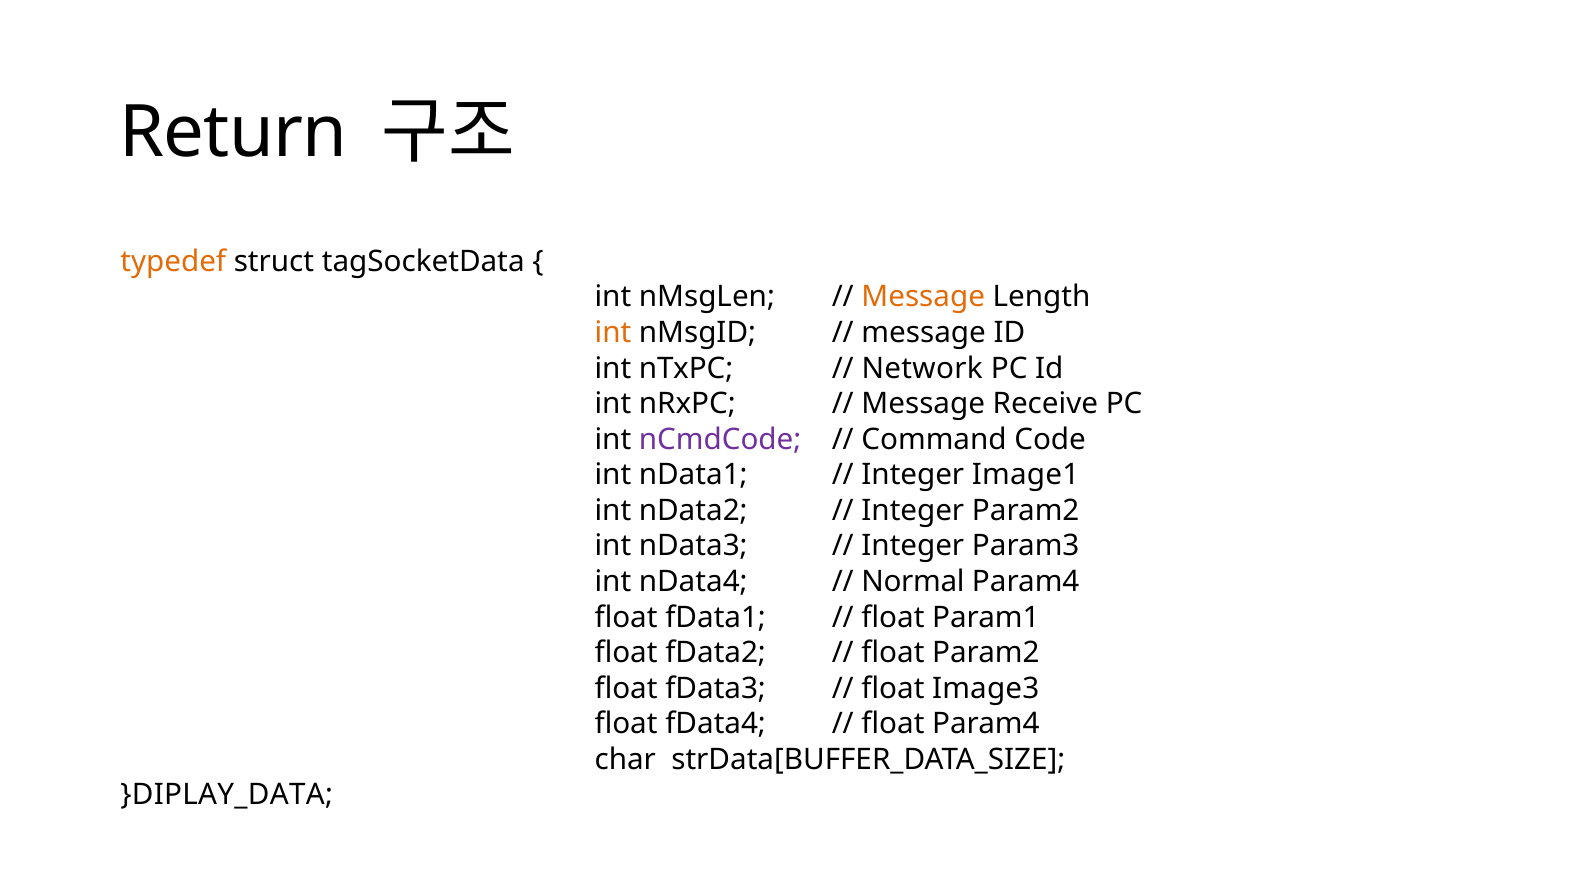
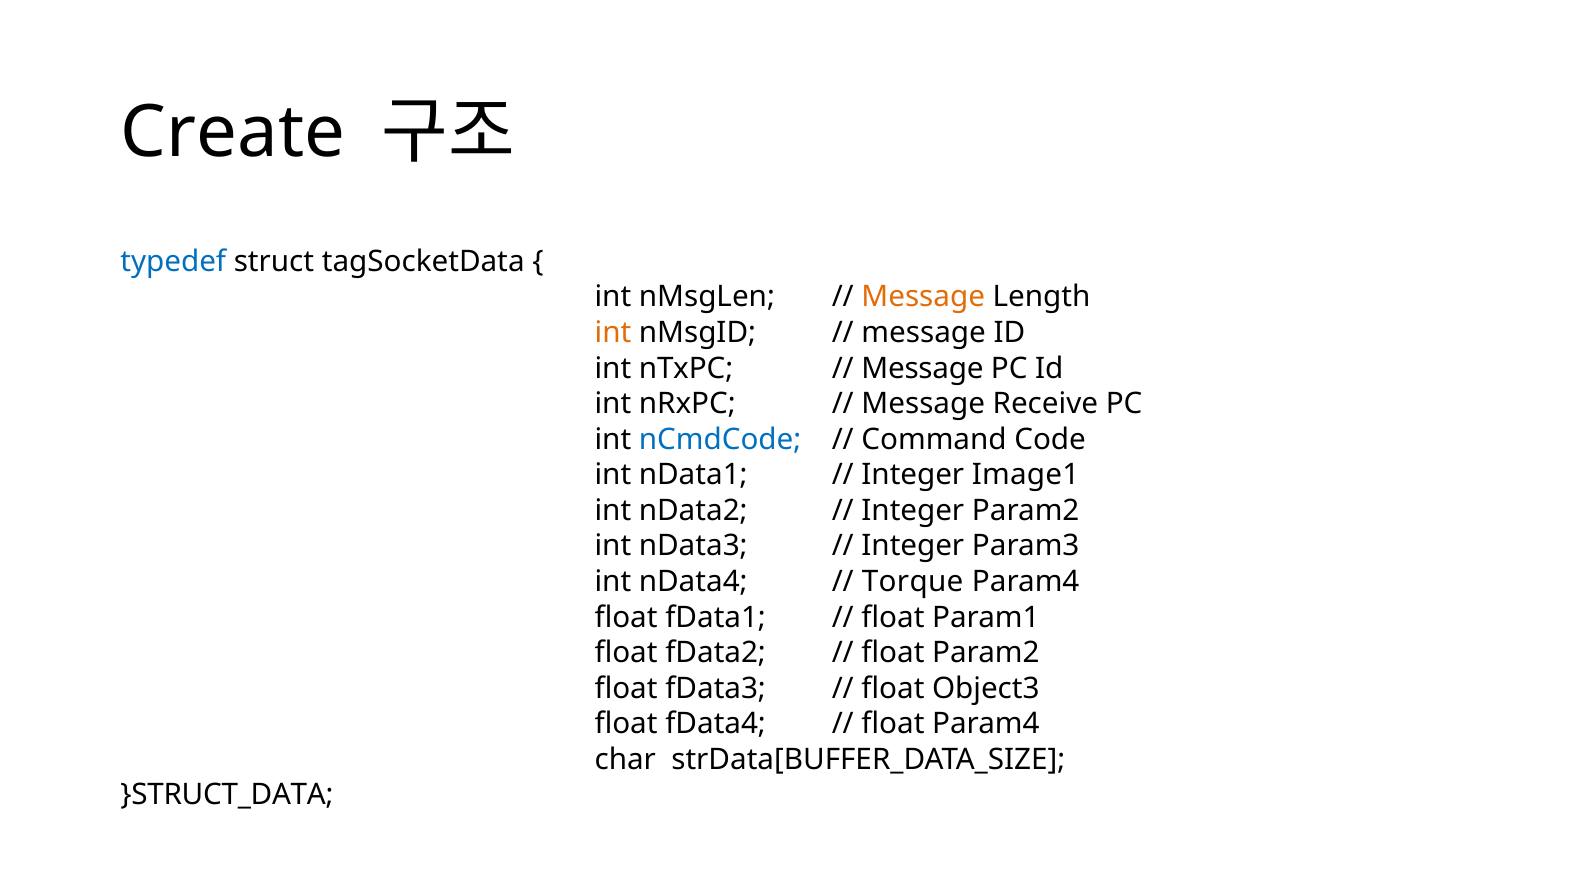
Return: Return -> Create
typedef colour: orange -> blue
Network at (922, 368): Network -> Message
nCmdCode colour: purple -> blue
Normal: Normal -> Torque
Image3: Image3 -> Object3
}DIPLAY_DATA: }DIPLAY_DATA -> }STRUCT_DATA
